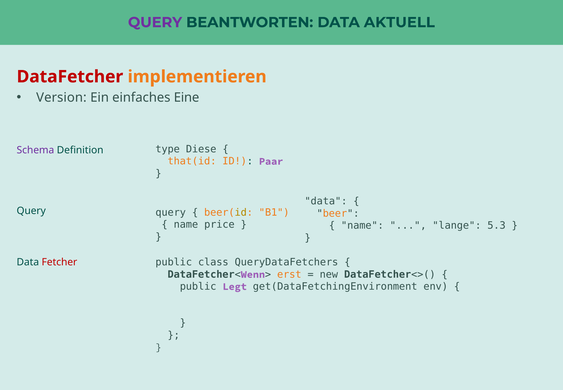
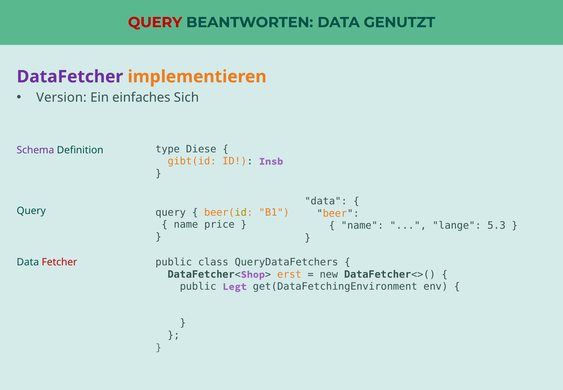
QUERY at (155, 22) colour: purple -> red
AKTUELL: AKTUELL -> GENUTZT
DataFetcher colour: red -> purple
Eine: Eine -> Sich
that(id: that(id -> gibt(id
Paar: Paar -> Insb
Wenn: Wenn -> Shop
